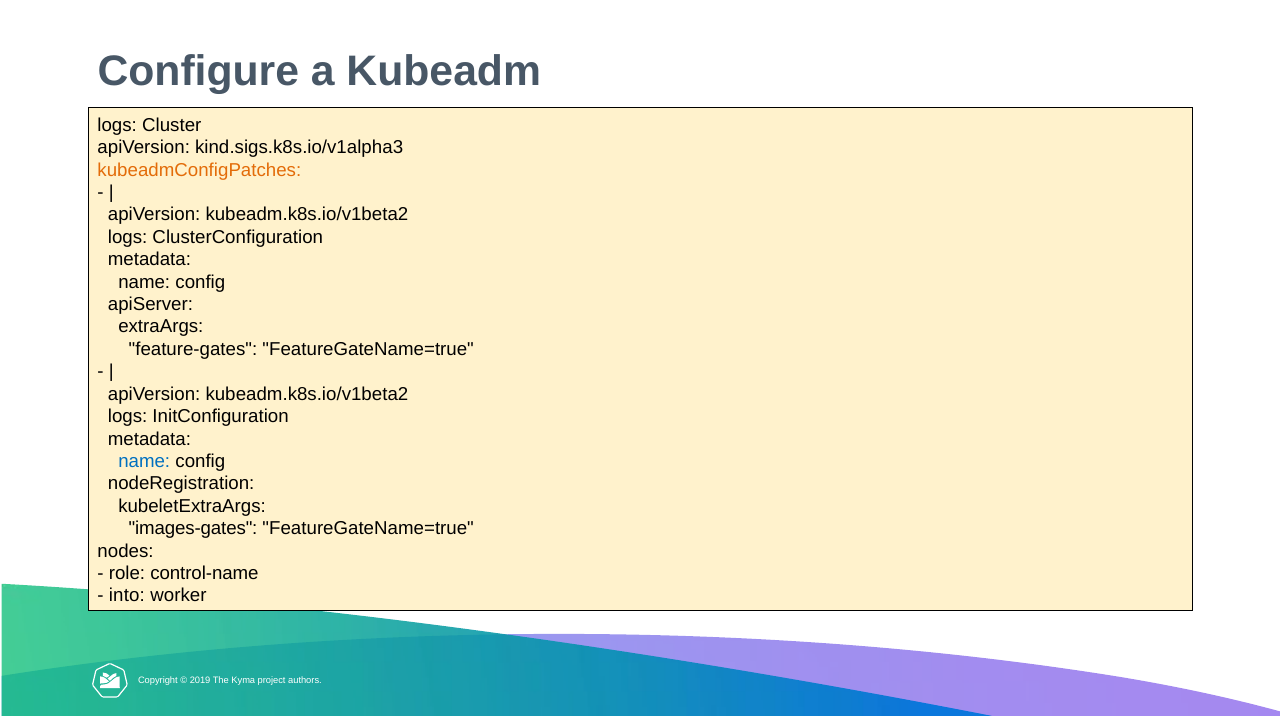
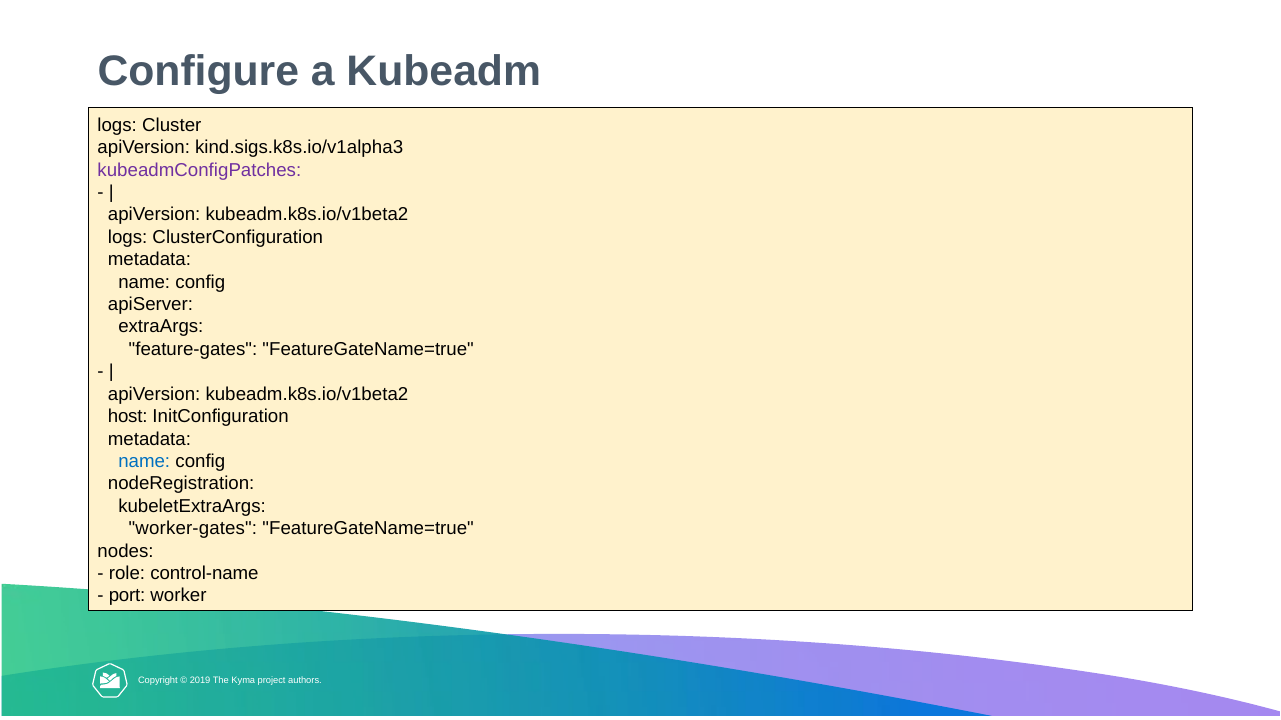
kubeadmConfigPatches colour: orange -> purple
logs at (128, 417): logs -> host
images-gates: images-gates -> worker-gates
into: into -> port
